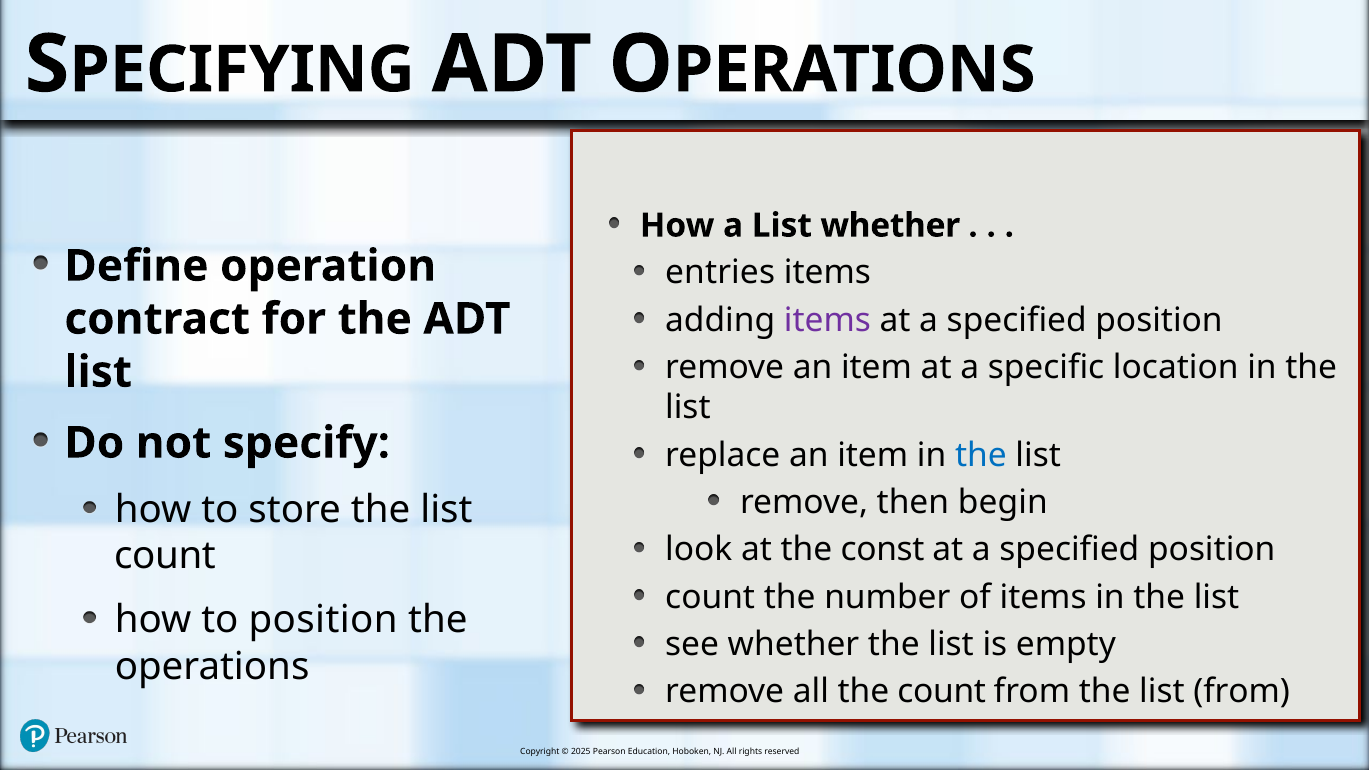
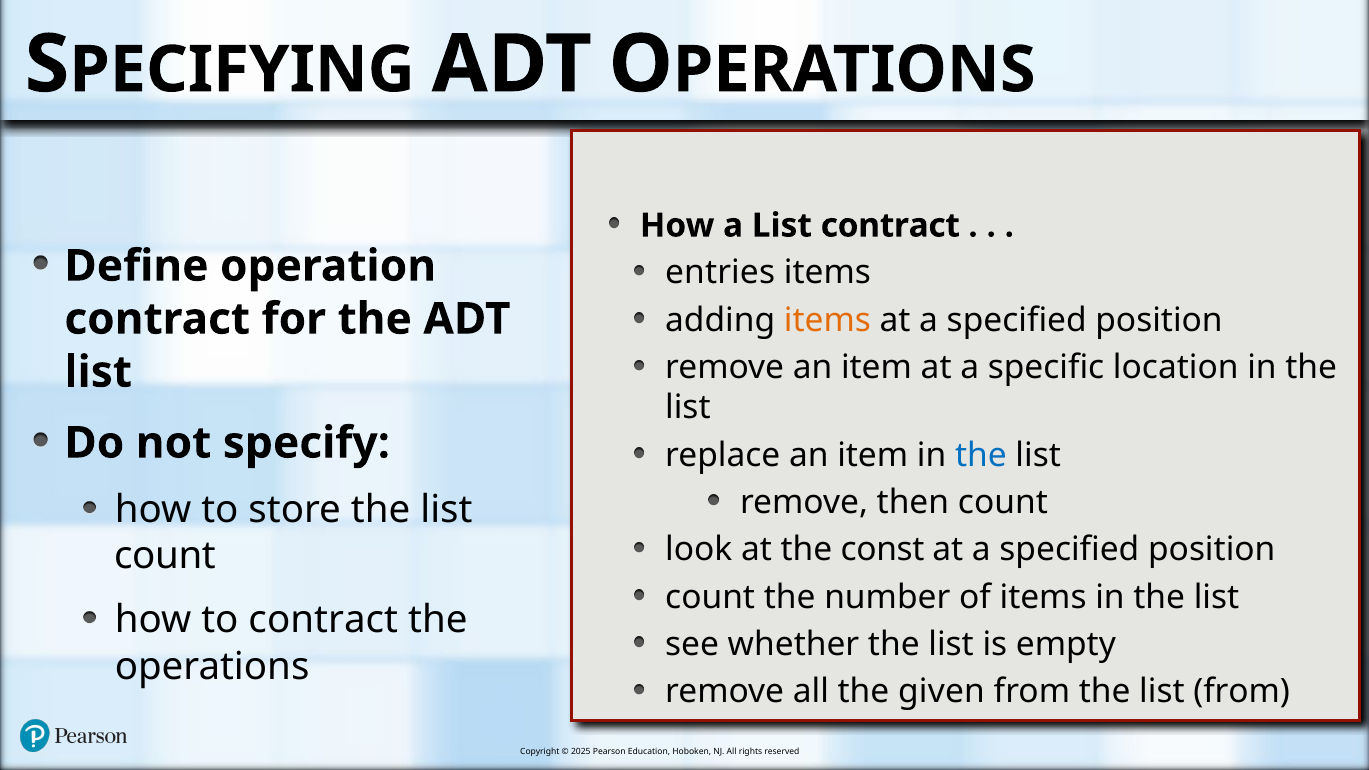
List whether: whether -> contract
items at (827, 320) colour: purple -> orange
then begin: begin -> count
to position: position -> contract
the count: count -> given
